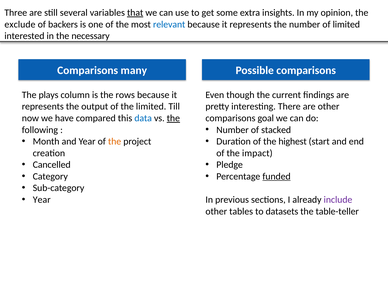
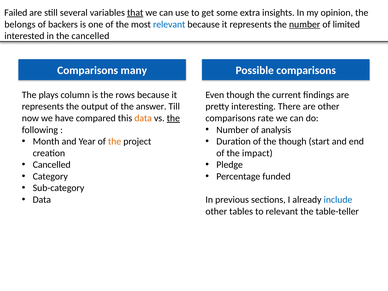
Three: Three -> Failed
exclude: exclude -> belongs
number at (305, 24) underline: none -> present
the necessary: necessary -> cancelled
the limited: limited -> answer
data at (143, 118) colour: blue -> orange
goal: goal -> rate
stacked: stacked -> analysis
the highest: highest -> though
funded underline: present -> none
Year at (42, 200): Year -> Data
include colour: purple -> blue
to datasets: datasets -> relevant
